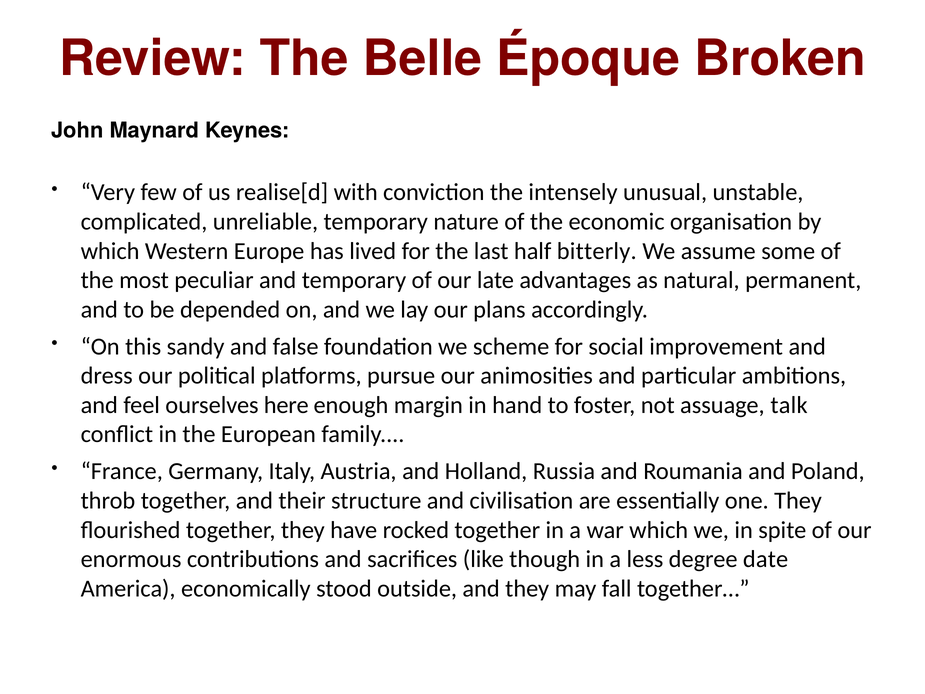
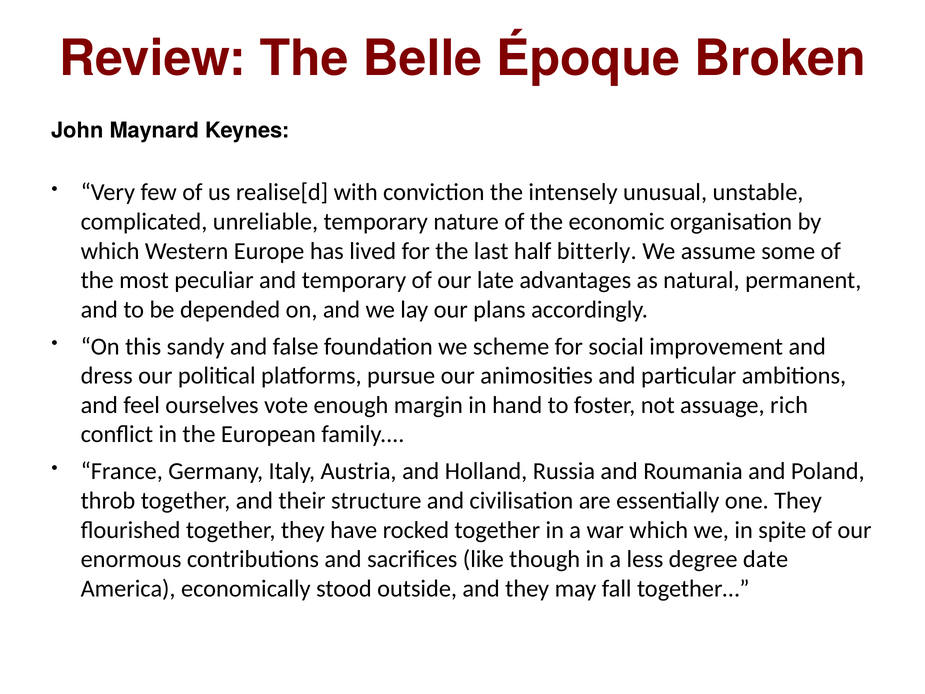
here: here -> vote
talk: talk -> rich
